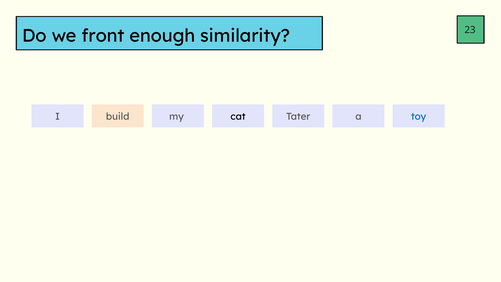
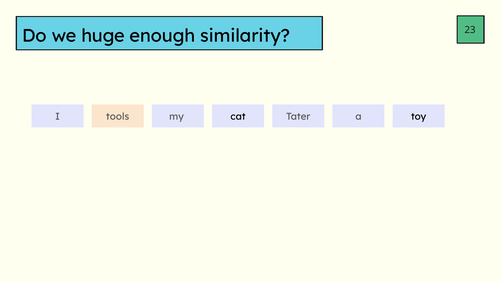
front: front -> huge
build: build -> tools
toy colour: blue -> black
